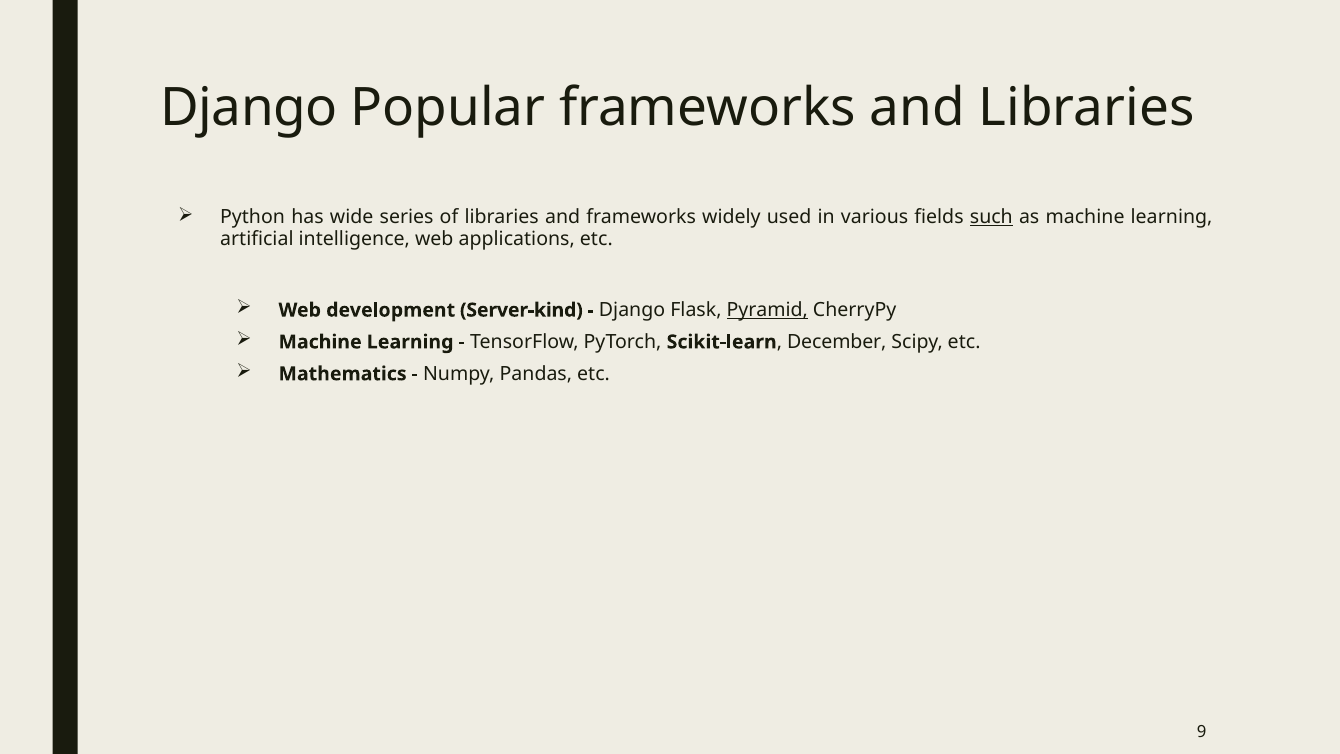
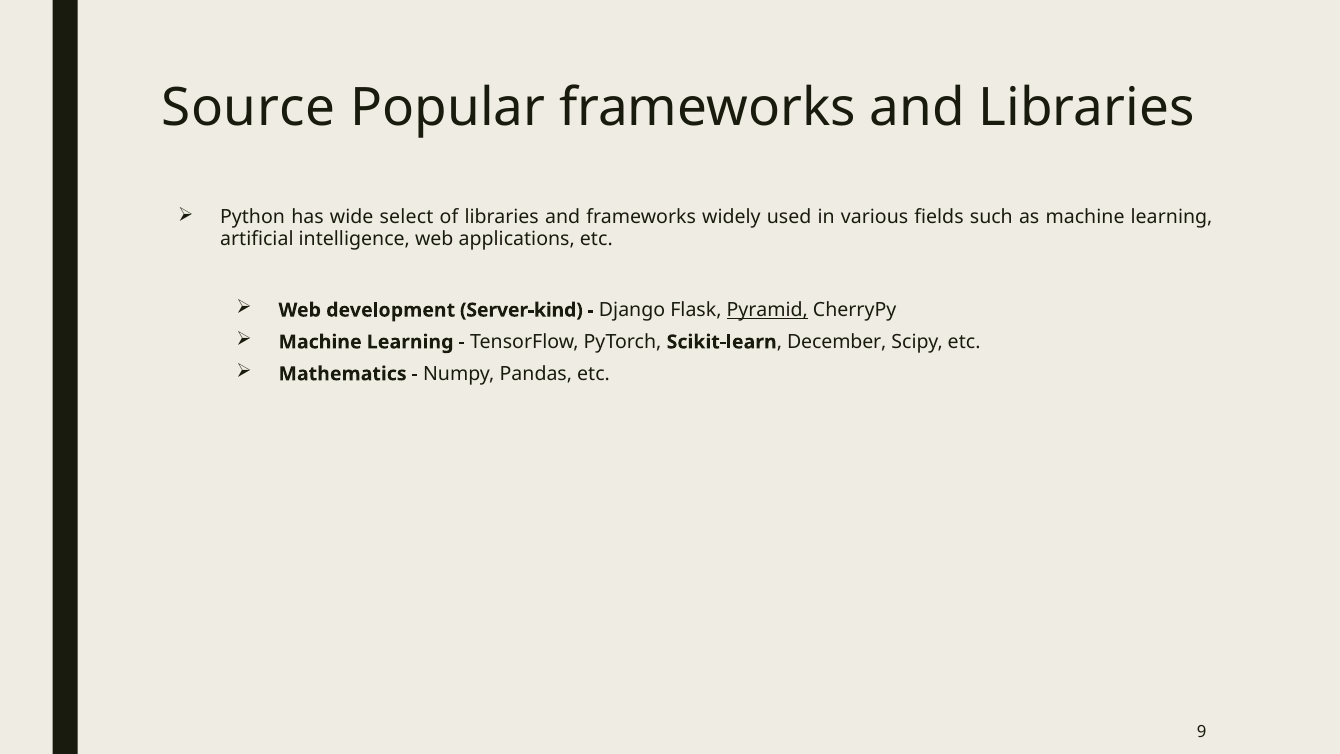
Django at (249, 108): Django -> Source
series: series -> select
such underline: present -> none
